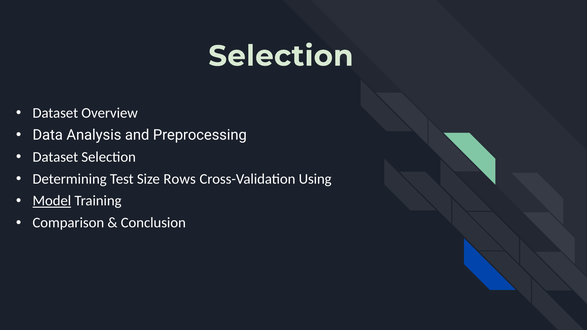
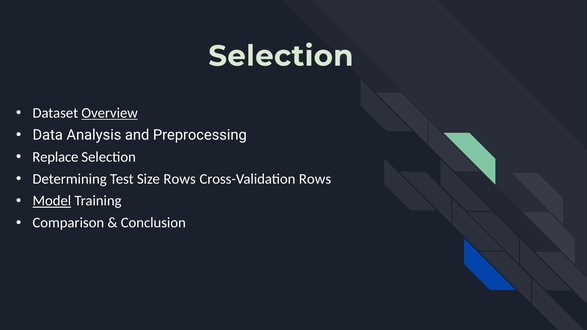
Overview underline: none -> present
Dataset at (55, 157): Dataset -> Replace
Cross-Validation Using: Using -> Rows
